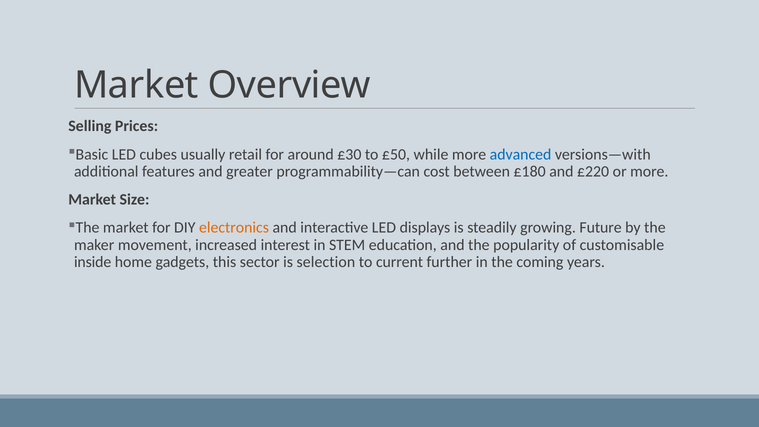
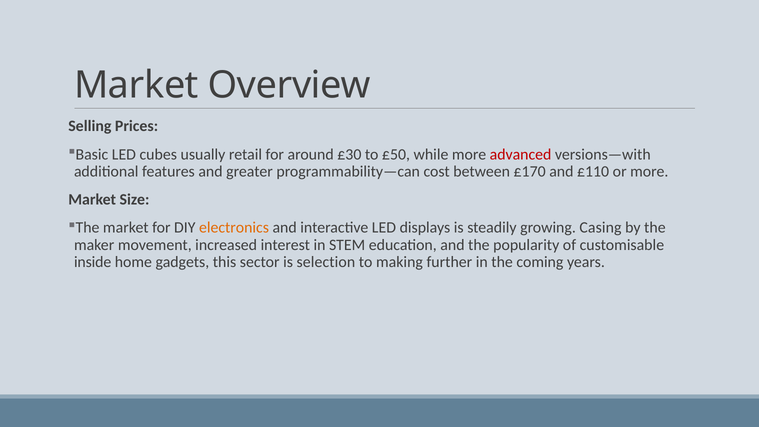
advanced colour: blue -> red
£180: £180 -> £170
£220: £220 -> £110
Future: Future -> Casing
current: current -> making
